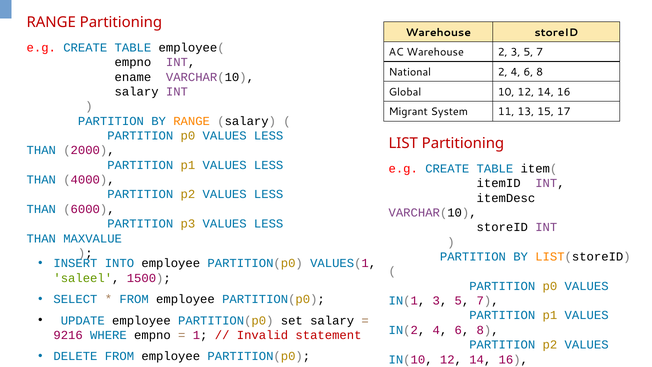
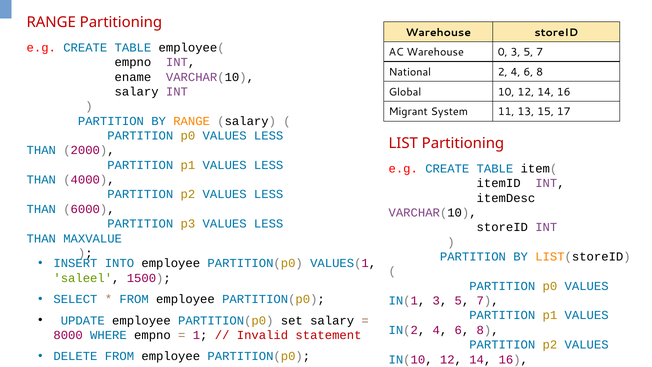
Warehouse 2: 2 -> 0
9216: 9216 -> 8000
